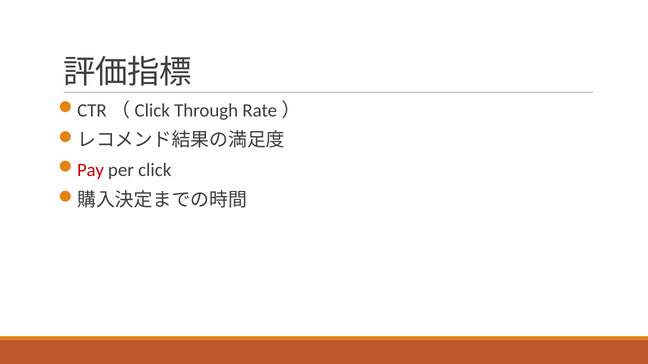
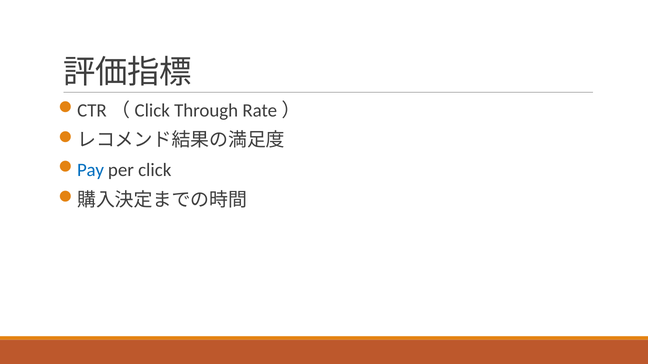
Pay colour: red -> blue
